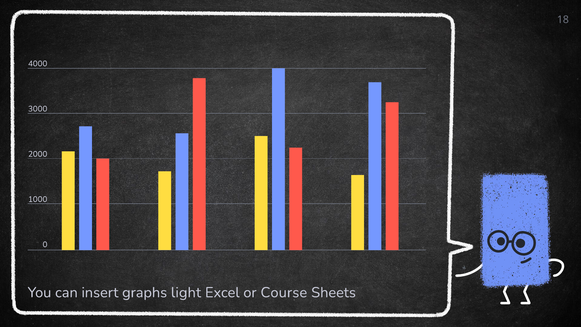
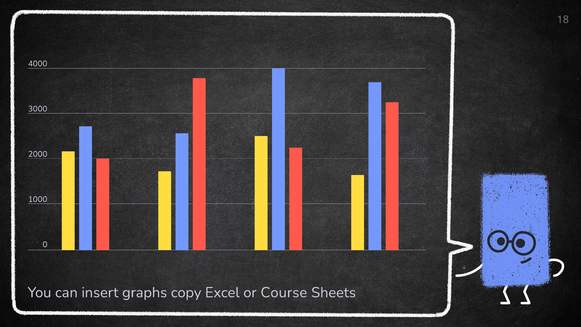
light: light -> copy
